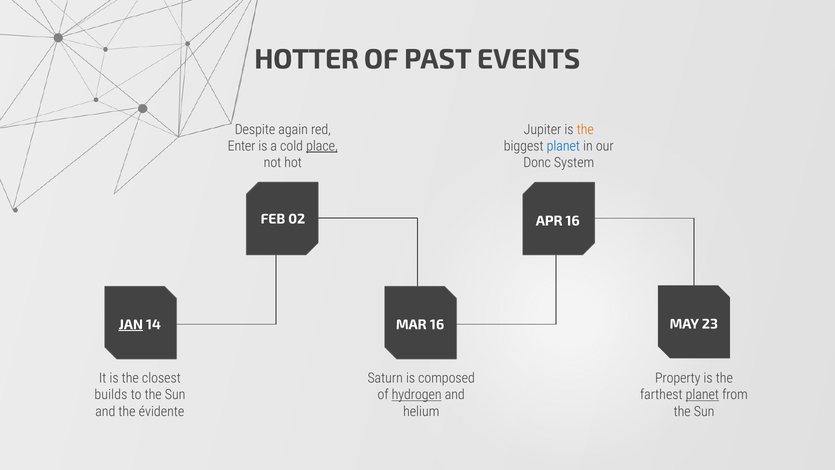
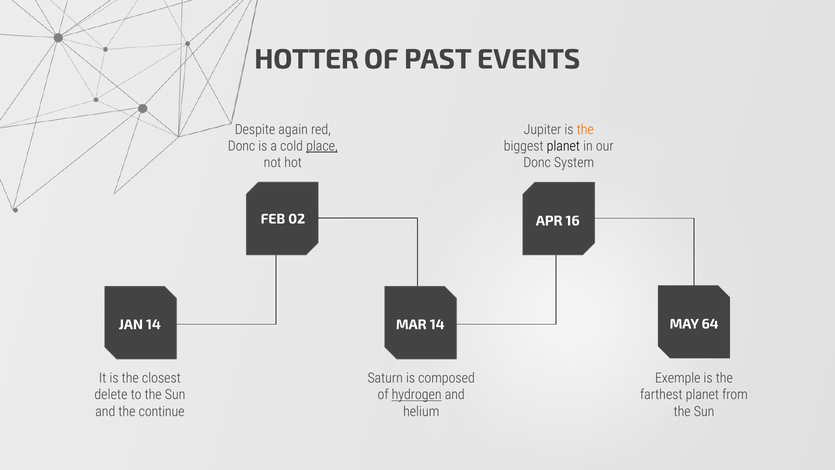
Enter at (242, 146): Enter -> Donc
planet at (563, 146) colour: blue -> black
JAN underline: present -> none
MAR 16: 16 -> 14
23: 23 -> 64
Property: Property -> Exemple
builds: builds -> delete
planet at (702, 394) underline: present -> none
évidente: évidente -> continue
